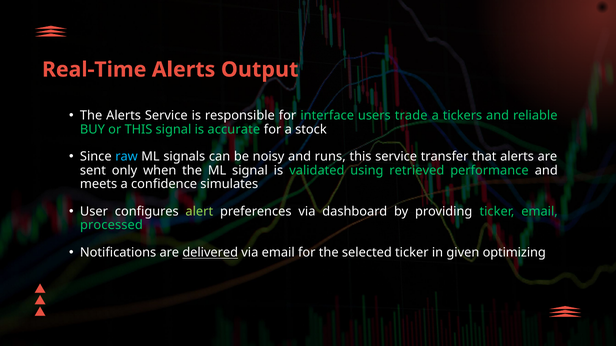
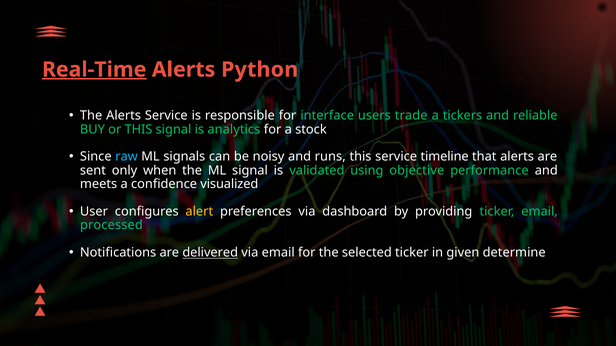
Real-Time underline: none -> present
Output: Output -> Python
accurate: accurate -> analytics
transfer: transfer -> timeline
retrieved: retrieved -> objective
simulates: simulates -> visualized
alert colour: light green -> yellow
optimizing: optimizing -> determine
